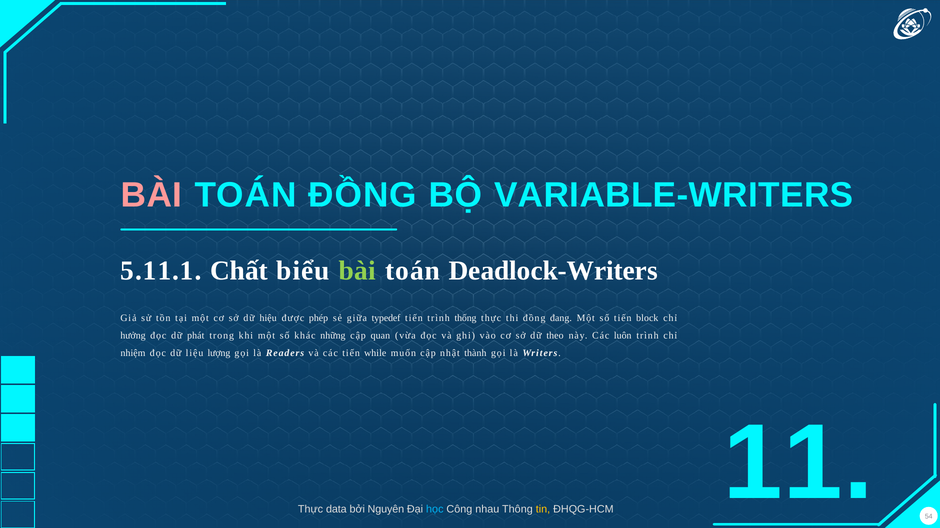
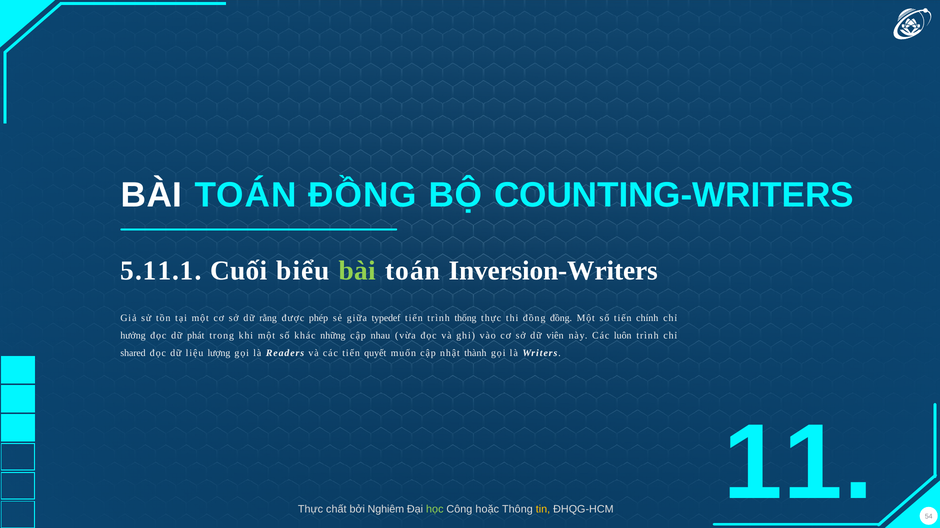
BÀI at (152, 195) colour: pink -> white
VARIABLE-WRITERS: VARIABLE-WRITERS -> COUNTING-WRITERS
Chất: Chất -> Cuối
Deadlock-Writers: Deadlock-Writers -> Inversion-Writers
hiệu: hiệu -> rằng
đồng đang: đang -> đồng
block: block -> chính
quan: quan -> nhau
theo: theo -> viên
nhiệm: nhiệm -> shared
while: while -> quyết
data: data -> chất
Nguyên: Nguyên -> Nghiêm
học colour: light blue -> light green
nhau: nhau -> hoặc
